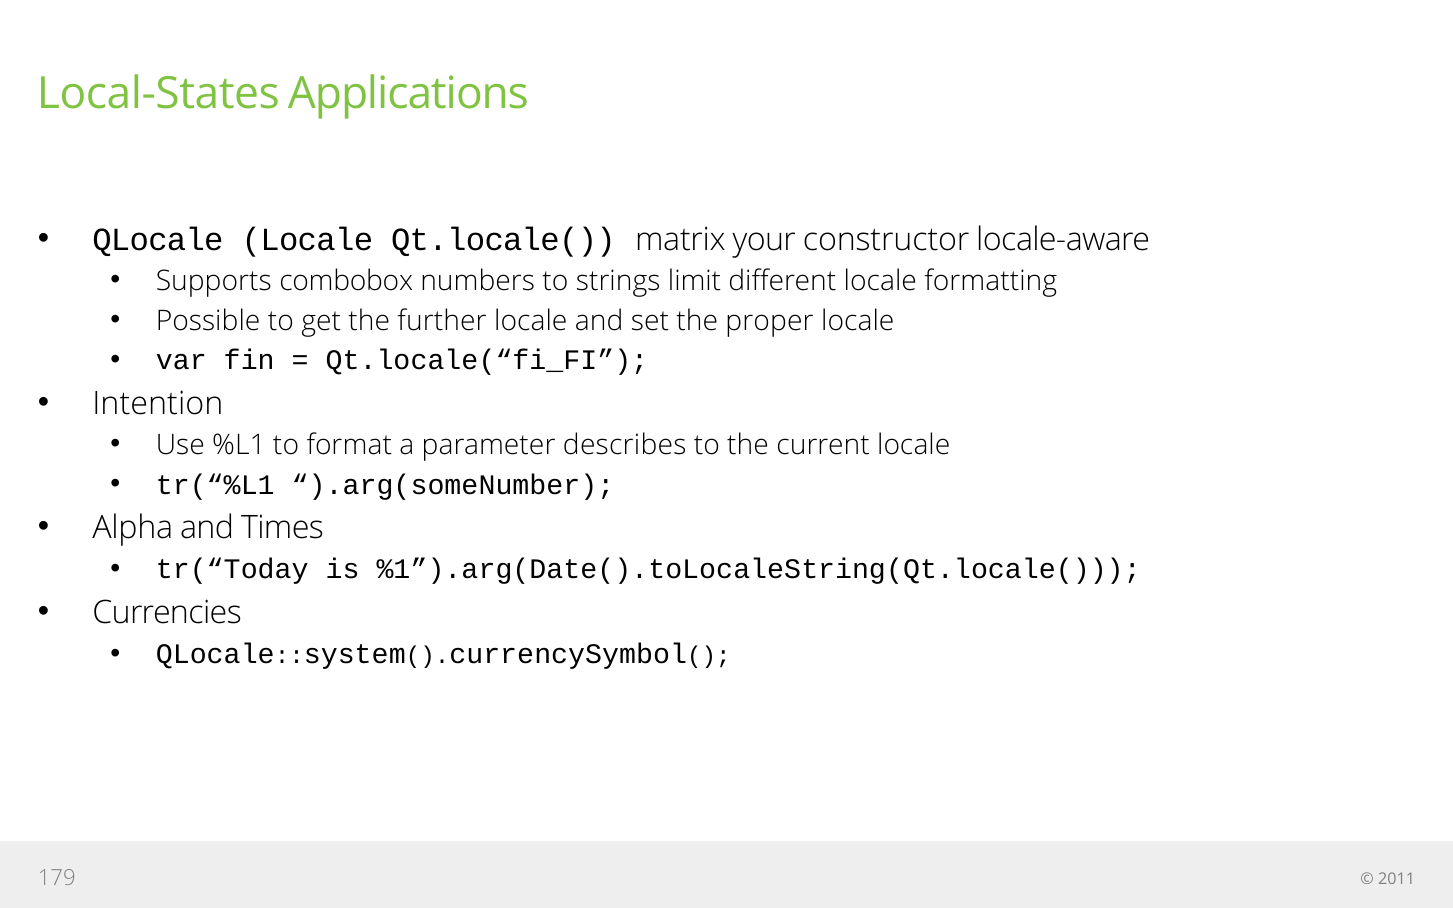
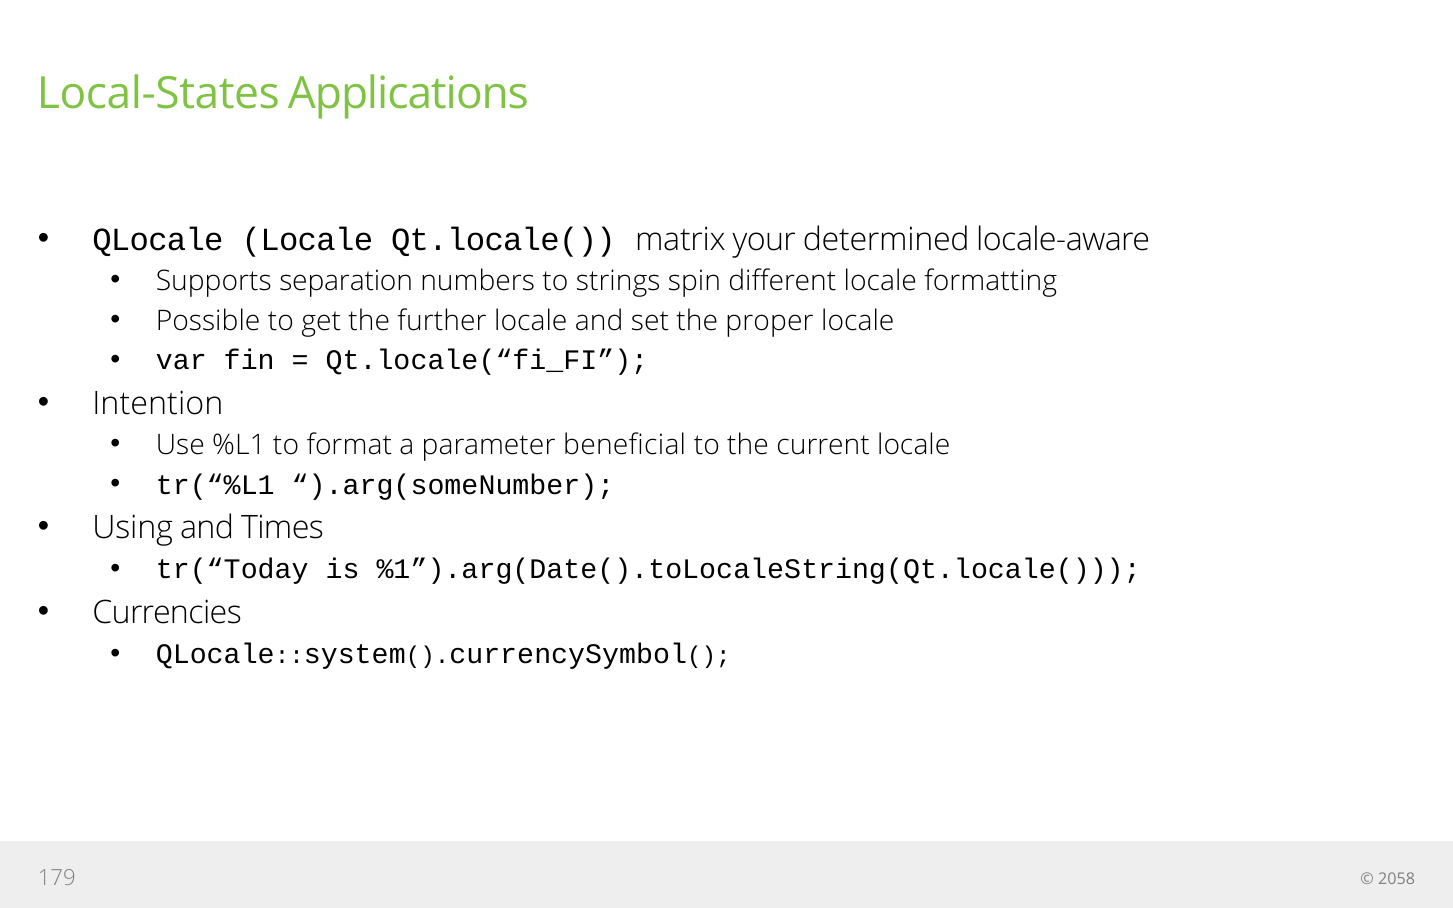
constructor: constructor -> determined
combobox: combobox -> separation
limit: limit -> spin
describes: describes -> beneficial
Alpha: Alpha -> Using
2011: 2011 -> 2058
